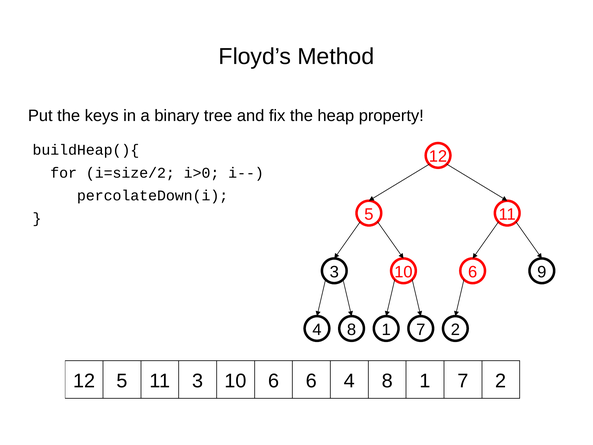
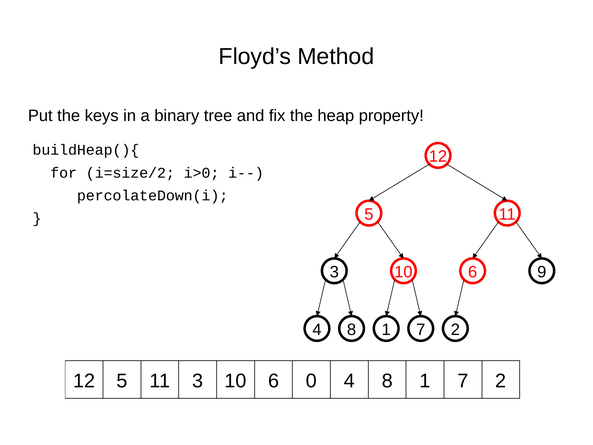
6 6: 6 -> 0
